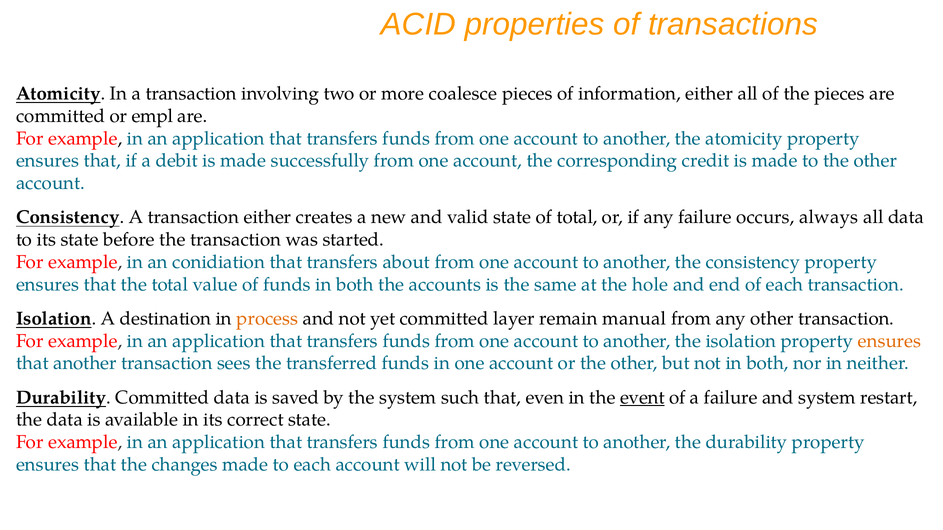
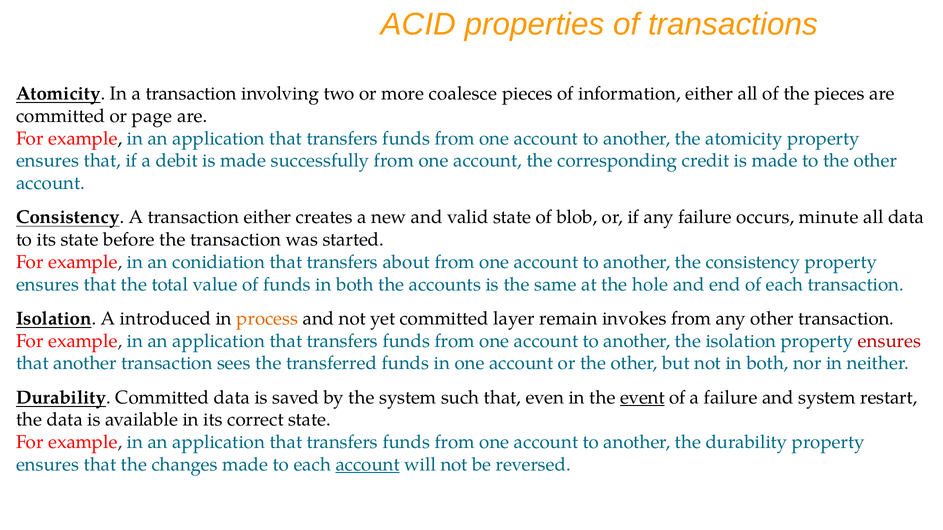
empl: empl -> page
of total: total -> blob
always: always -> minute
destination: destination -> introduced
manual: manual -> invokes
ensures at (889, 341) colour: orange -> red
account at (368, 465) underline: none -> present
